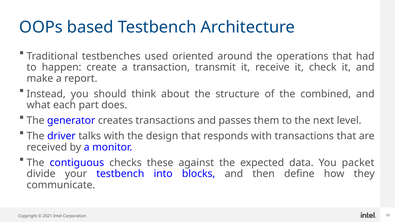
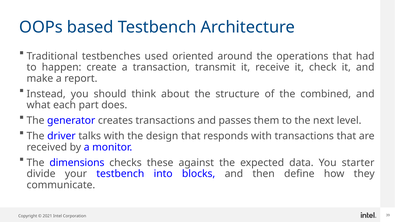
contiguous: contiguous -> dimensions
packet: packet -> starter
